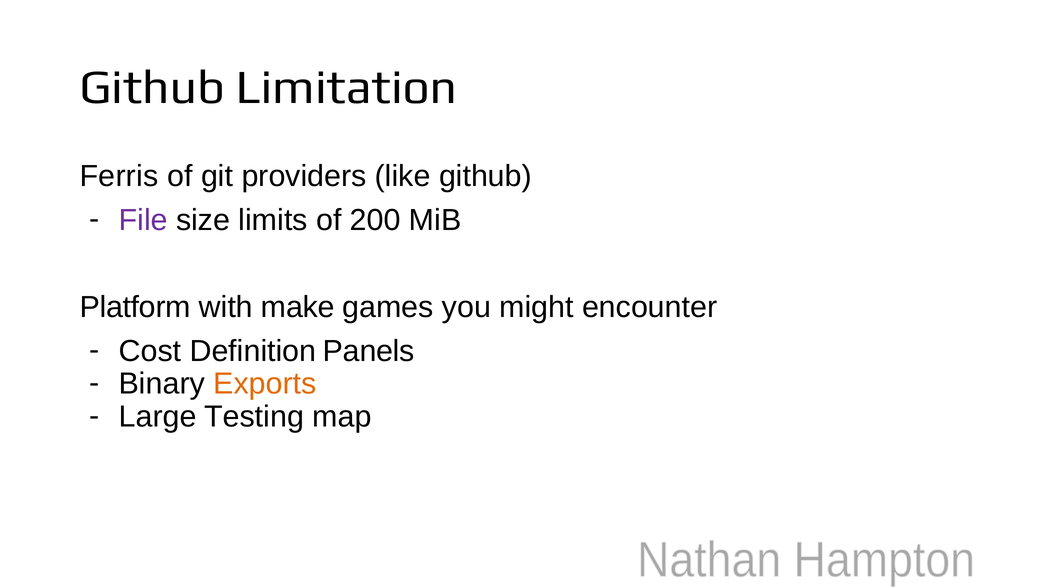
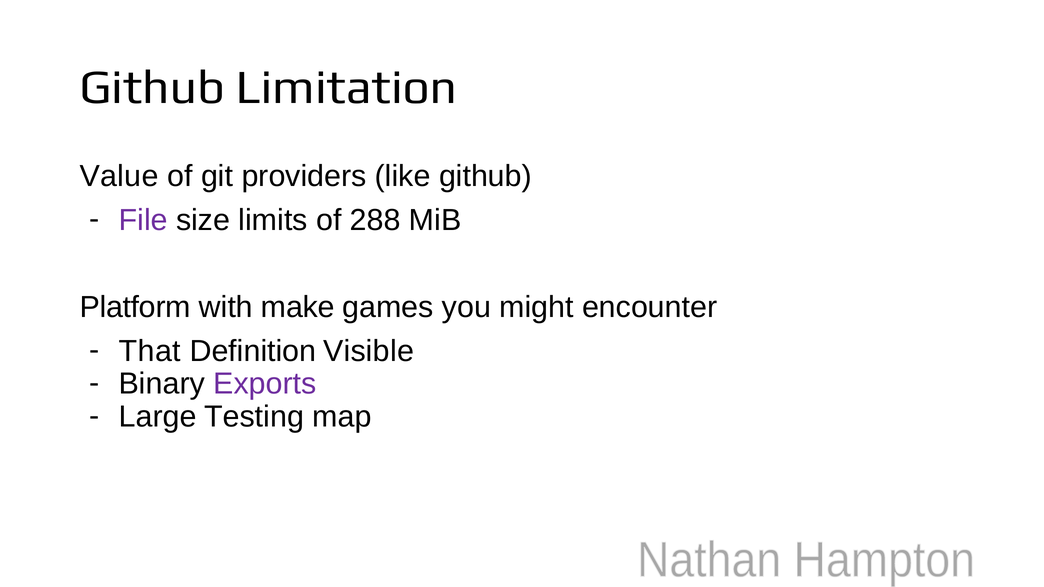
Ferris: Ferris -> Value
200: 200 -> 288
Cost: Cost -> That
Panels: Panels -> Visible
Exports colour: orange -> purple
